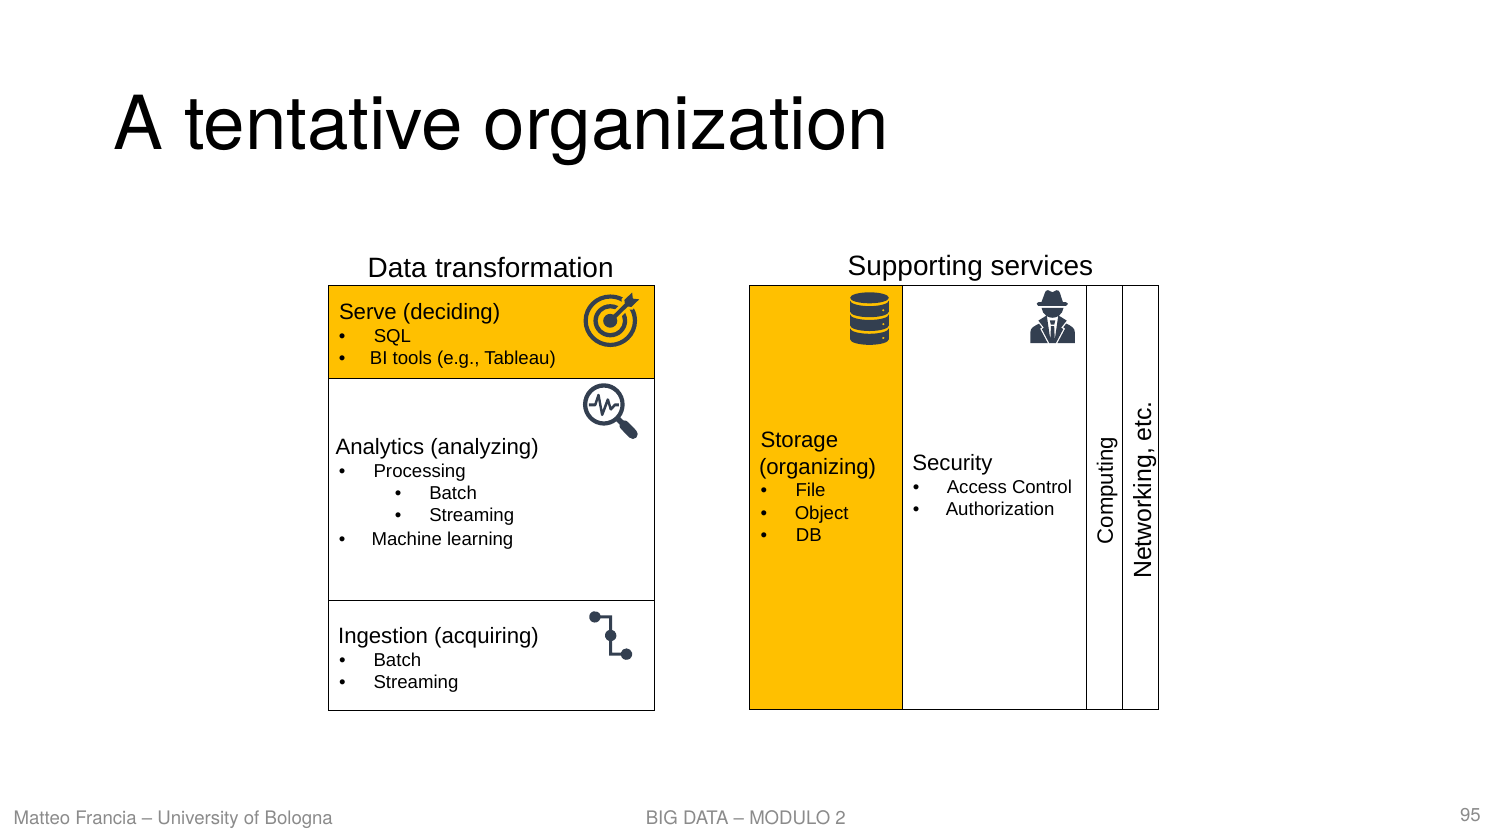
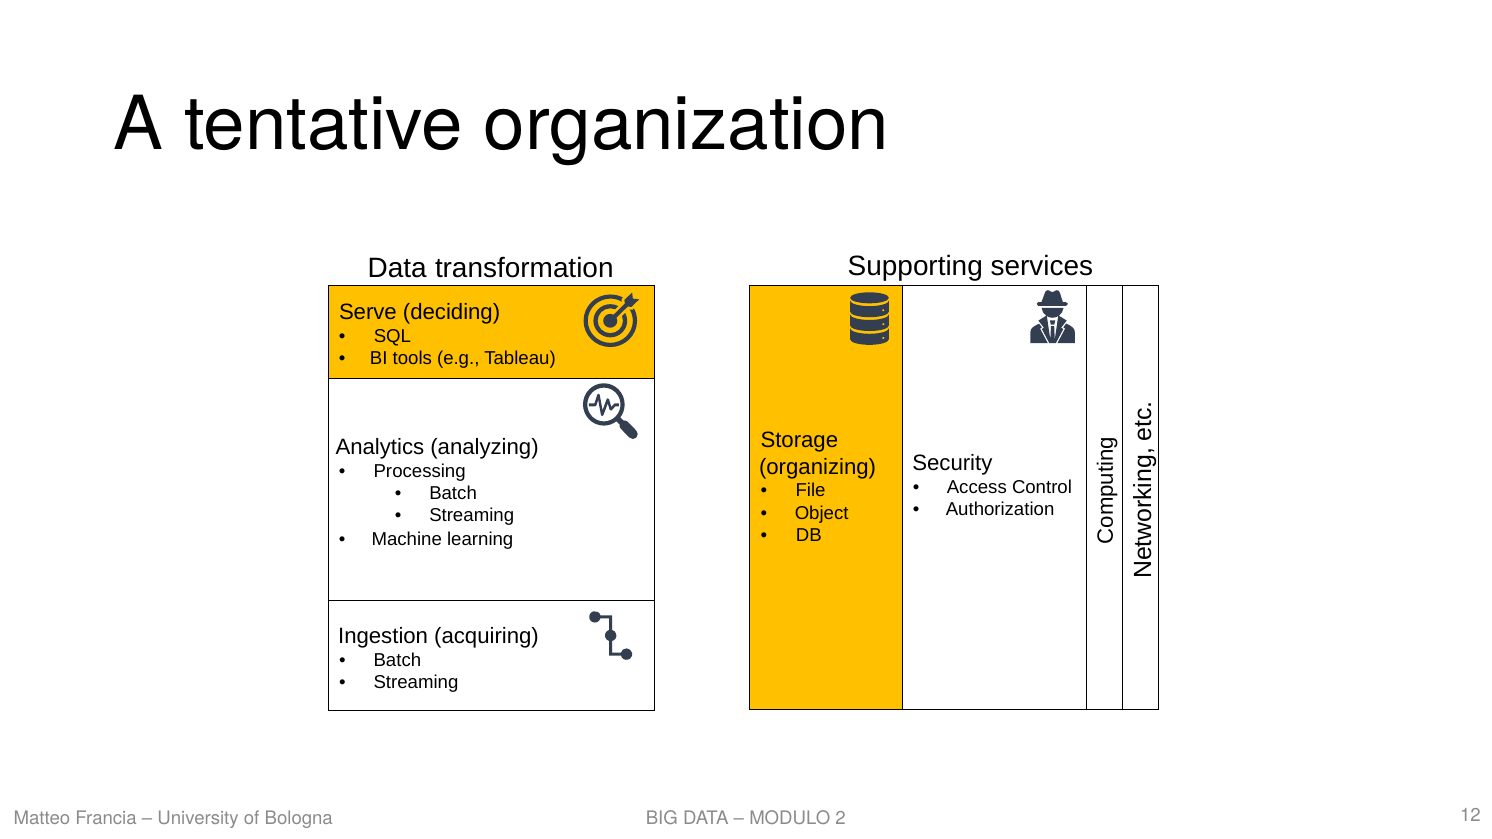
95: 95 -> 12
